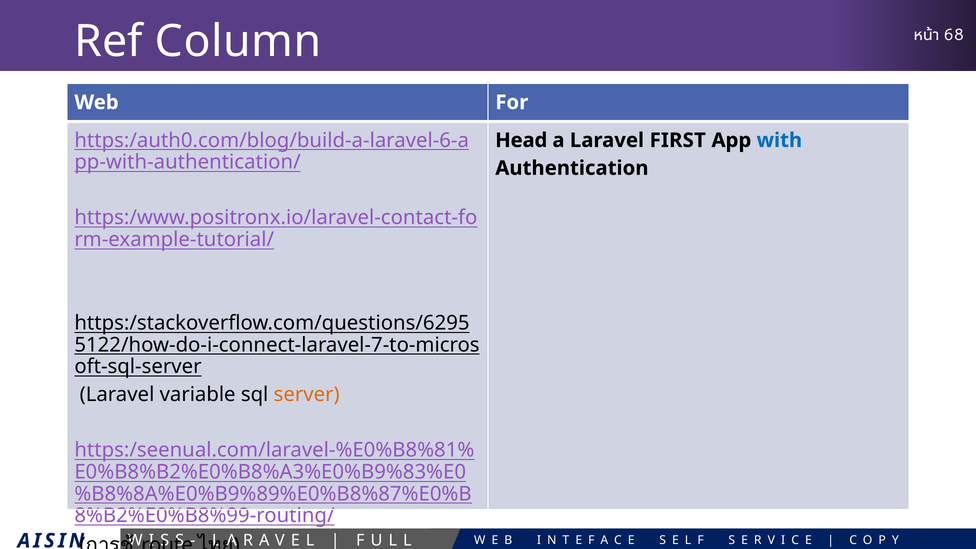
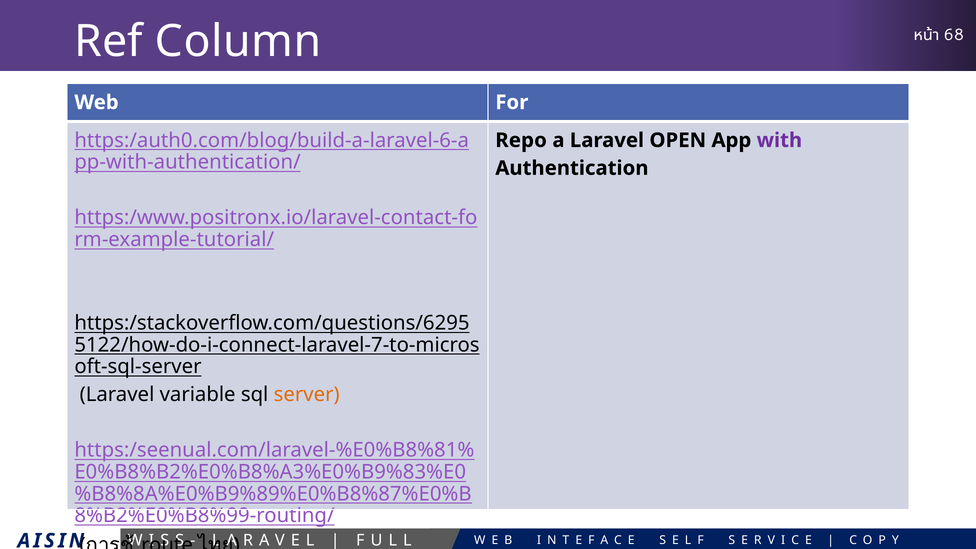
Head: Head -> Repo
FIRST: FIRST -> OPEN
with colour: blue -> purple
